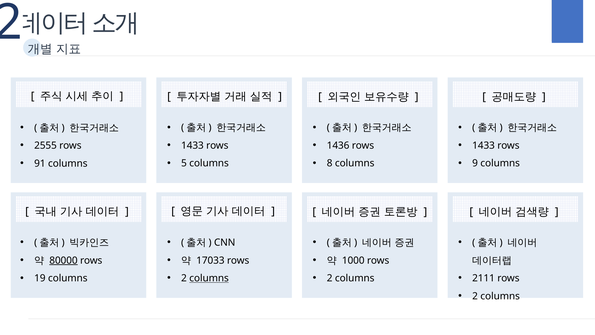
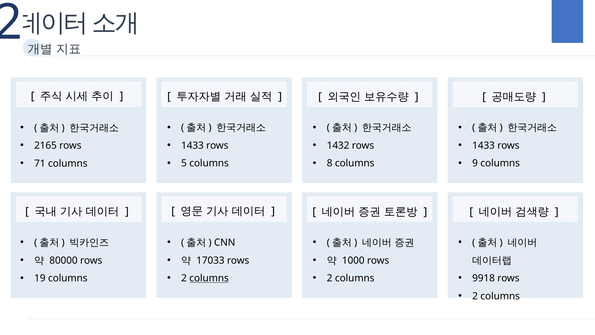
1436: 1436 -> 1432
2555: 2555 -> 2165
91: 91 -> 71
80000 underline: present -> none
2111: 2111 -> 9918
